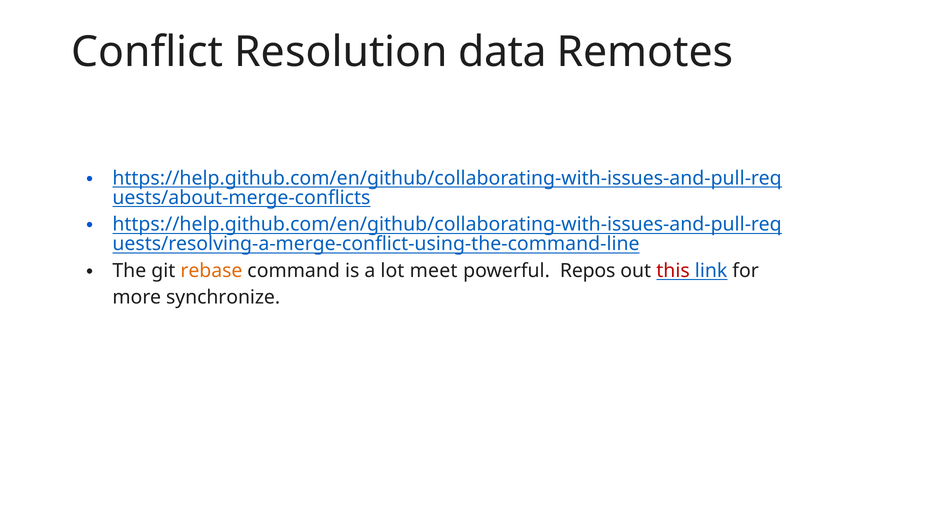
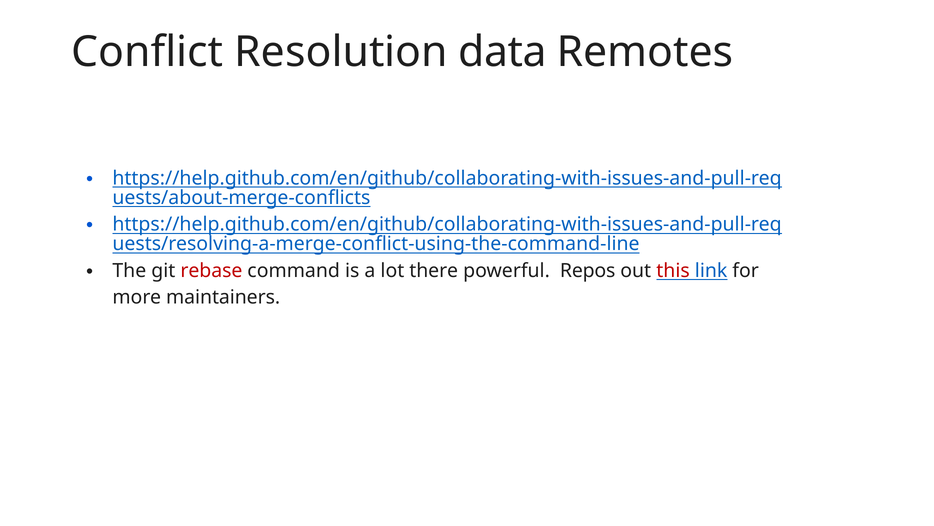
rebase colour: orange -> red
meet: meet -> there
synchronize: synchronize -> maintainers
